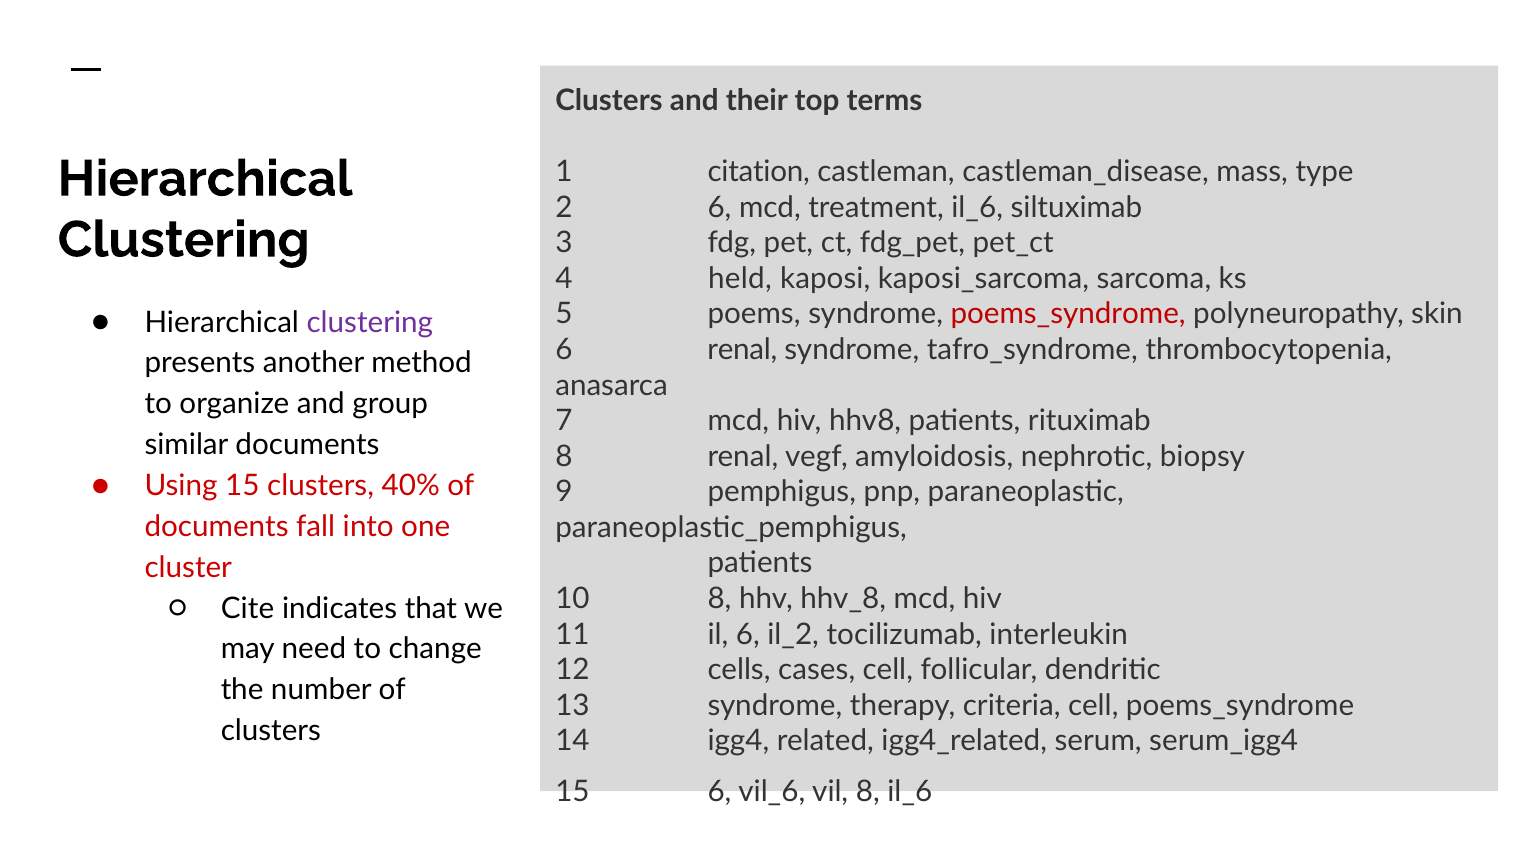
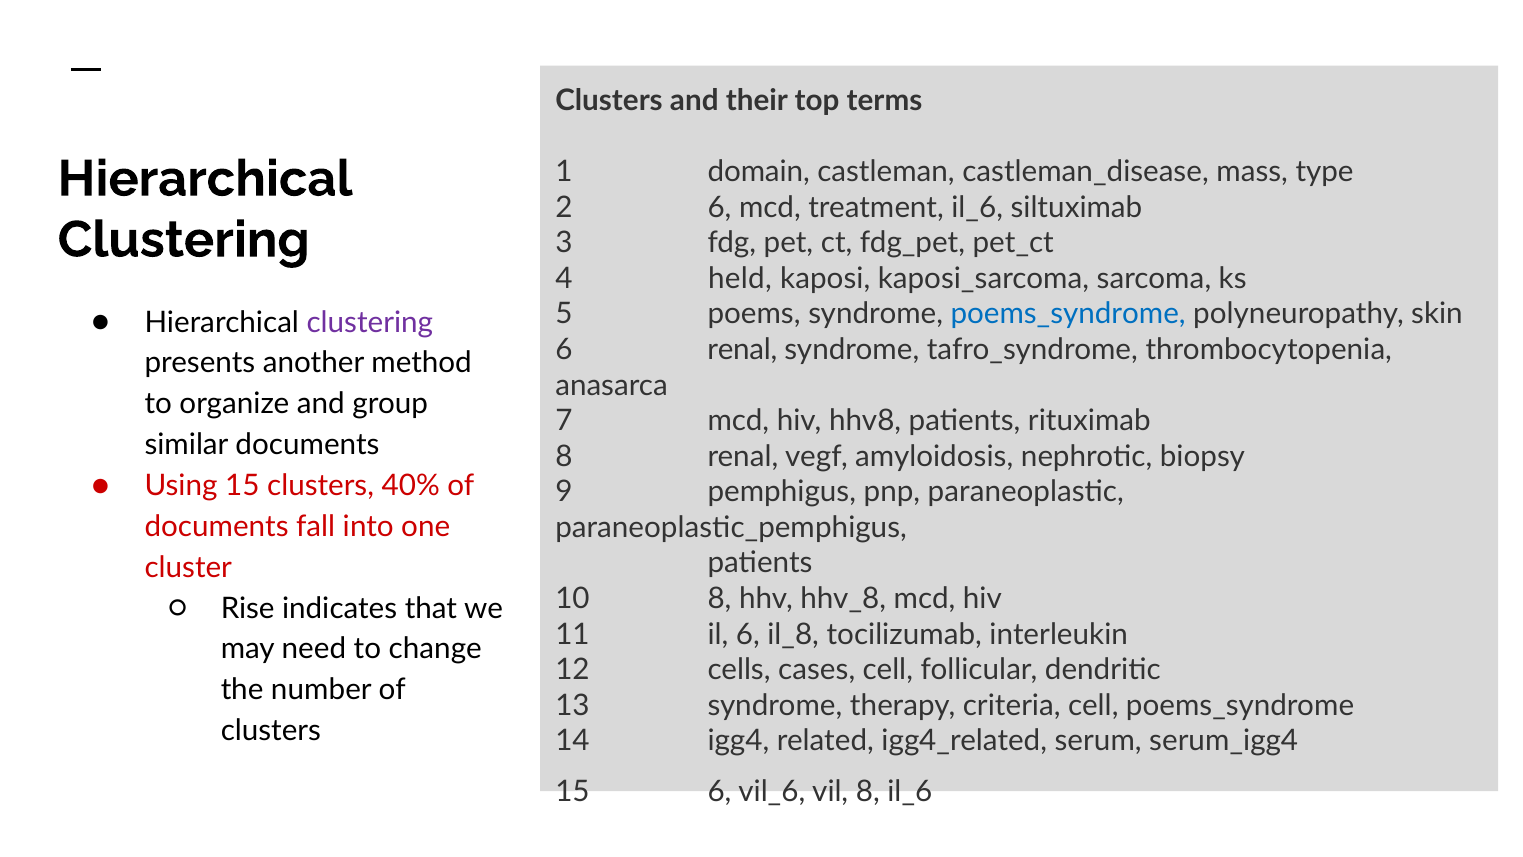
citation: citation -> domain
poems_syndrome at (1068, 314) colour: red -> blue
Cite: Cite -> Rise
il_2: il_2 -> il_8
